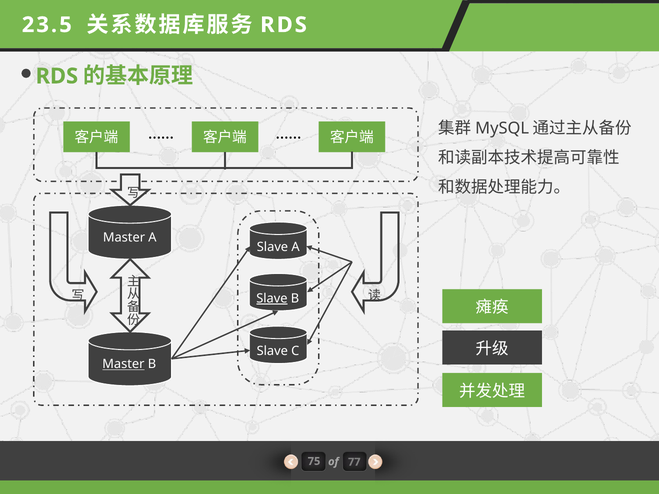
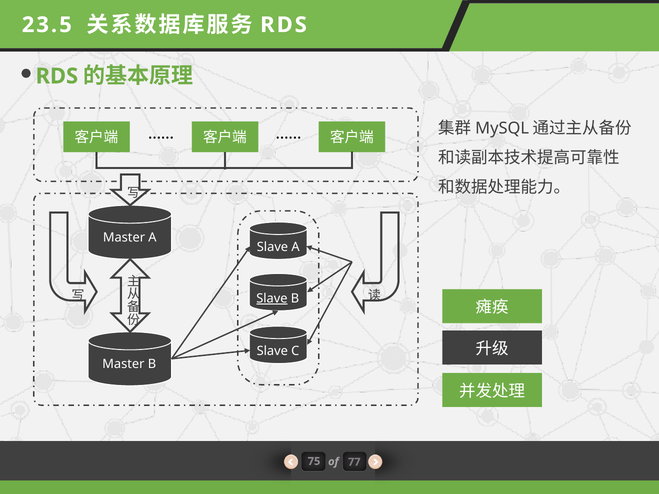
Master at (123, 364) underline: present -> none
